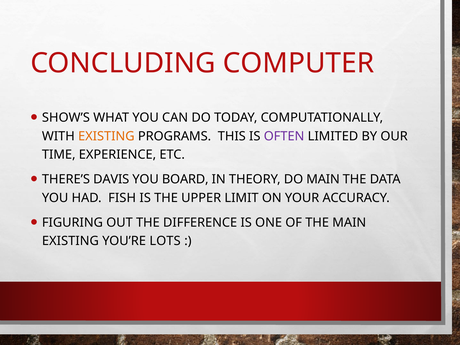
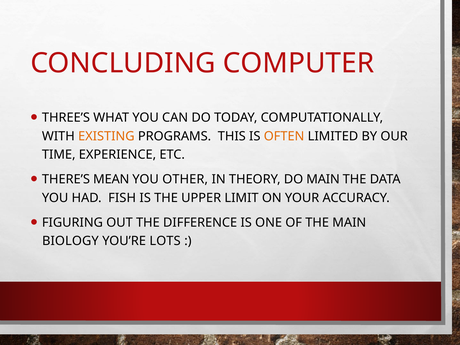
SHOW’S: SHOW’S -> THREE’S
OFTEN colour: purple -> orange
DAVIS: DAVIS -> MEAN
BOARD: BOARD -> OTHER
EXISTING at (70, 241): EXISTING -> BIOLOGY
